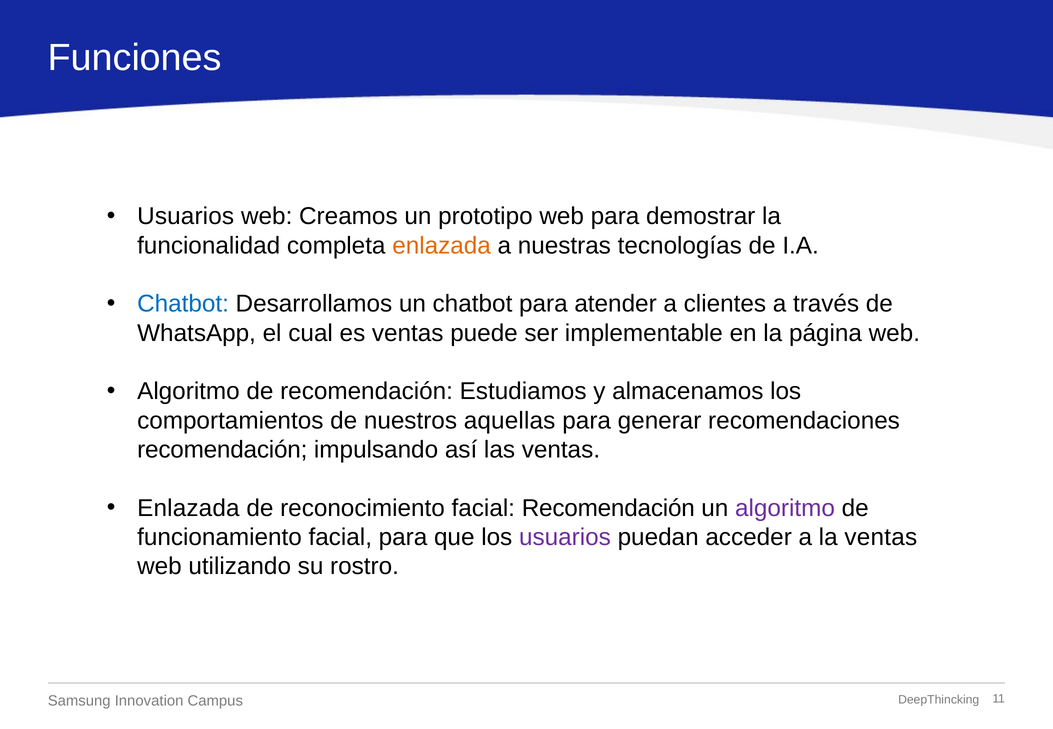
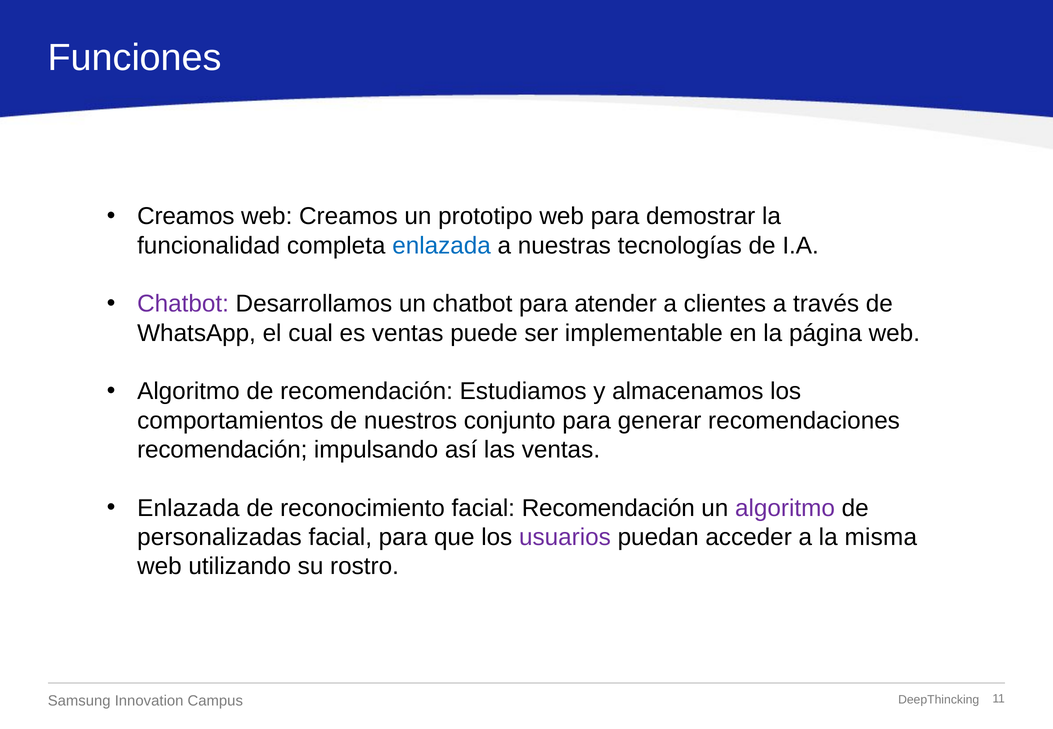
Usuarios at (186, 216): Usuarios -> Creamos
enlazada at (442, 246) colour: orange -> blue
Chatbot at (183, 304) colour: blue -> purple
aquellas: aquellas -> conjunto
funcionamiento: funcionamiento -> personalizadas
la ventas: ventas -> misma
